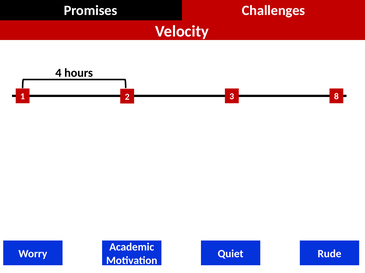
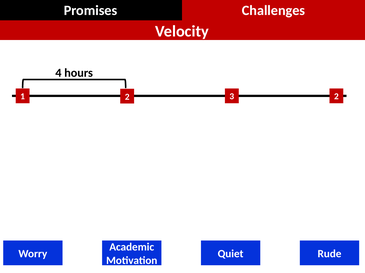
3 8: 8 -> 2
